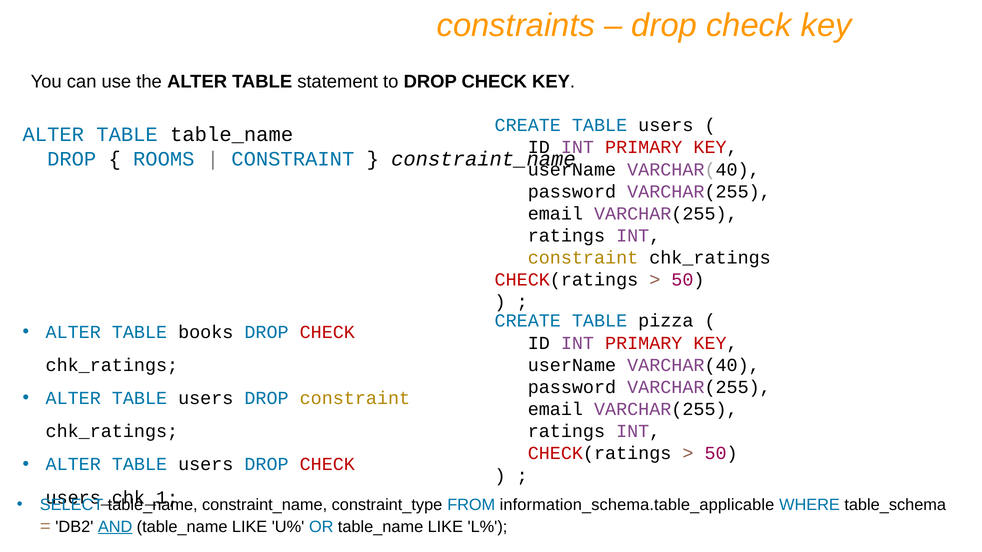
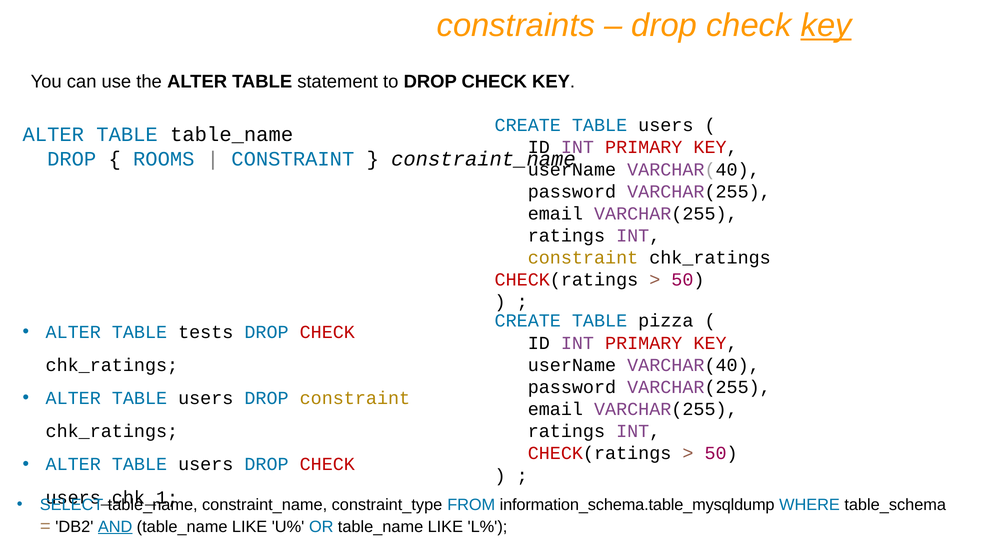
key at (826, 26) underline: none -> present
books: books -> tests
information_schema.table_applicable: information_schema.table_applicable -> information_schema.table_mysqldump
